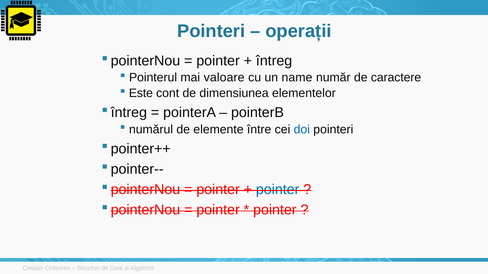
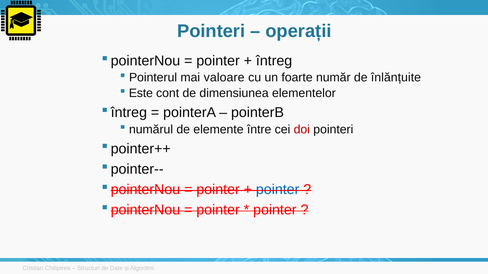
name: name -> foarte
caractere: caractere -> înlănțuite
doi colour: blue -> red
